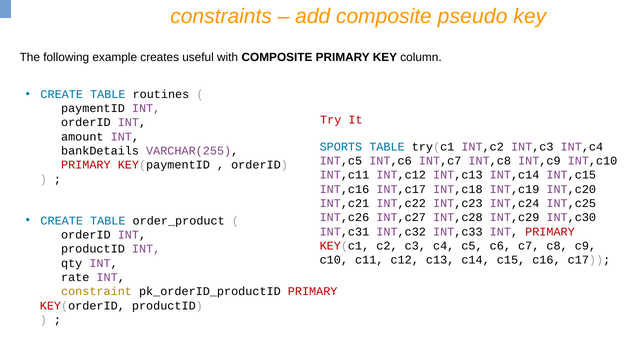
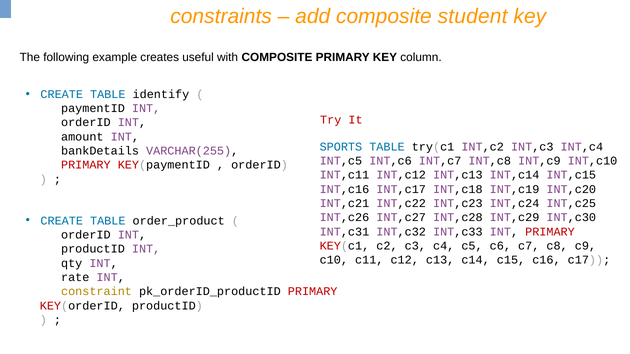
pseudo: pseudo -> student
routines: routines -> identify
